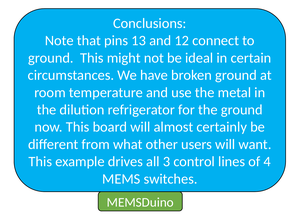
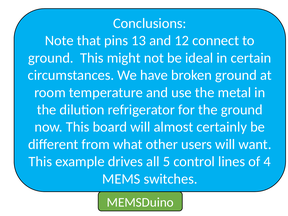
3: 3 -> 5
